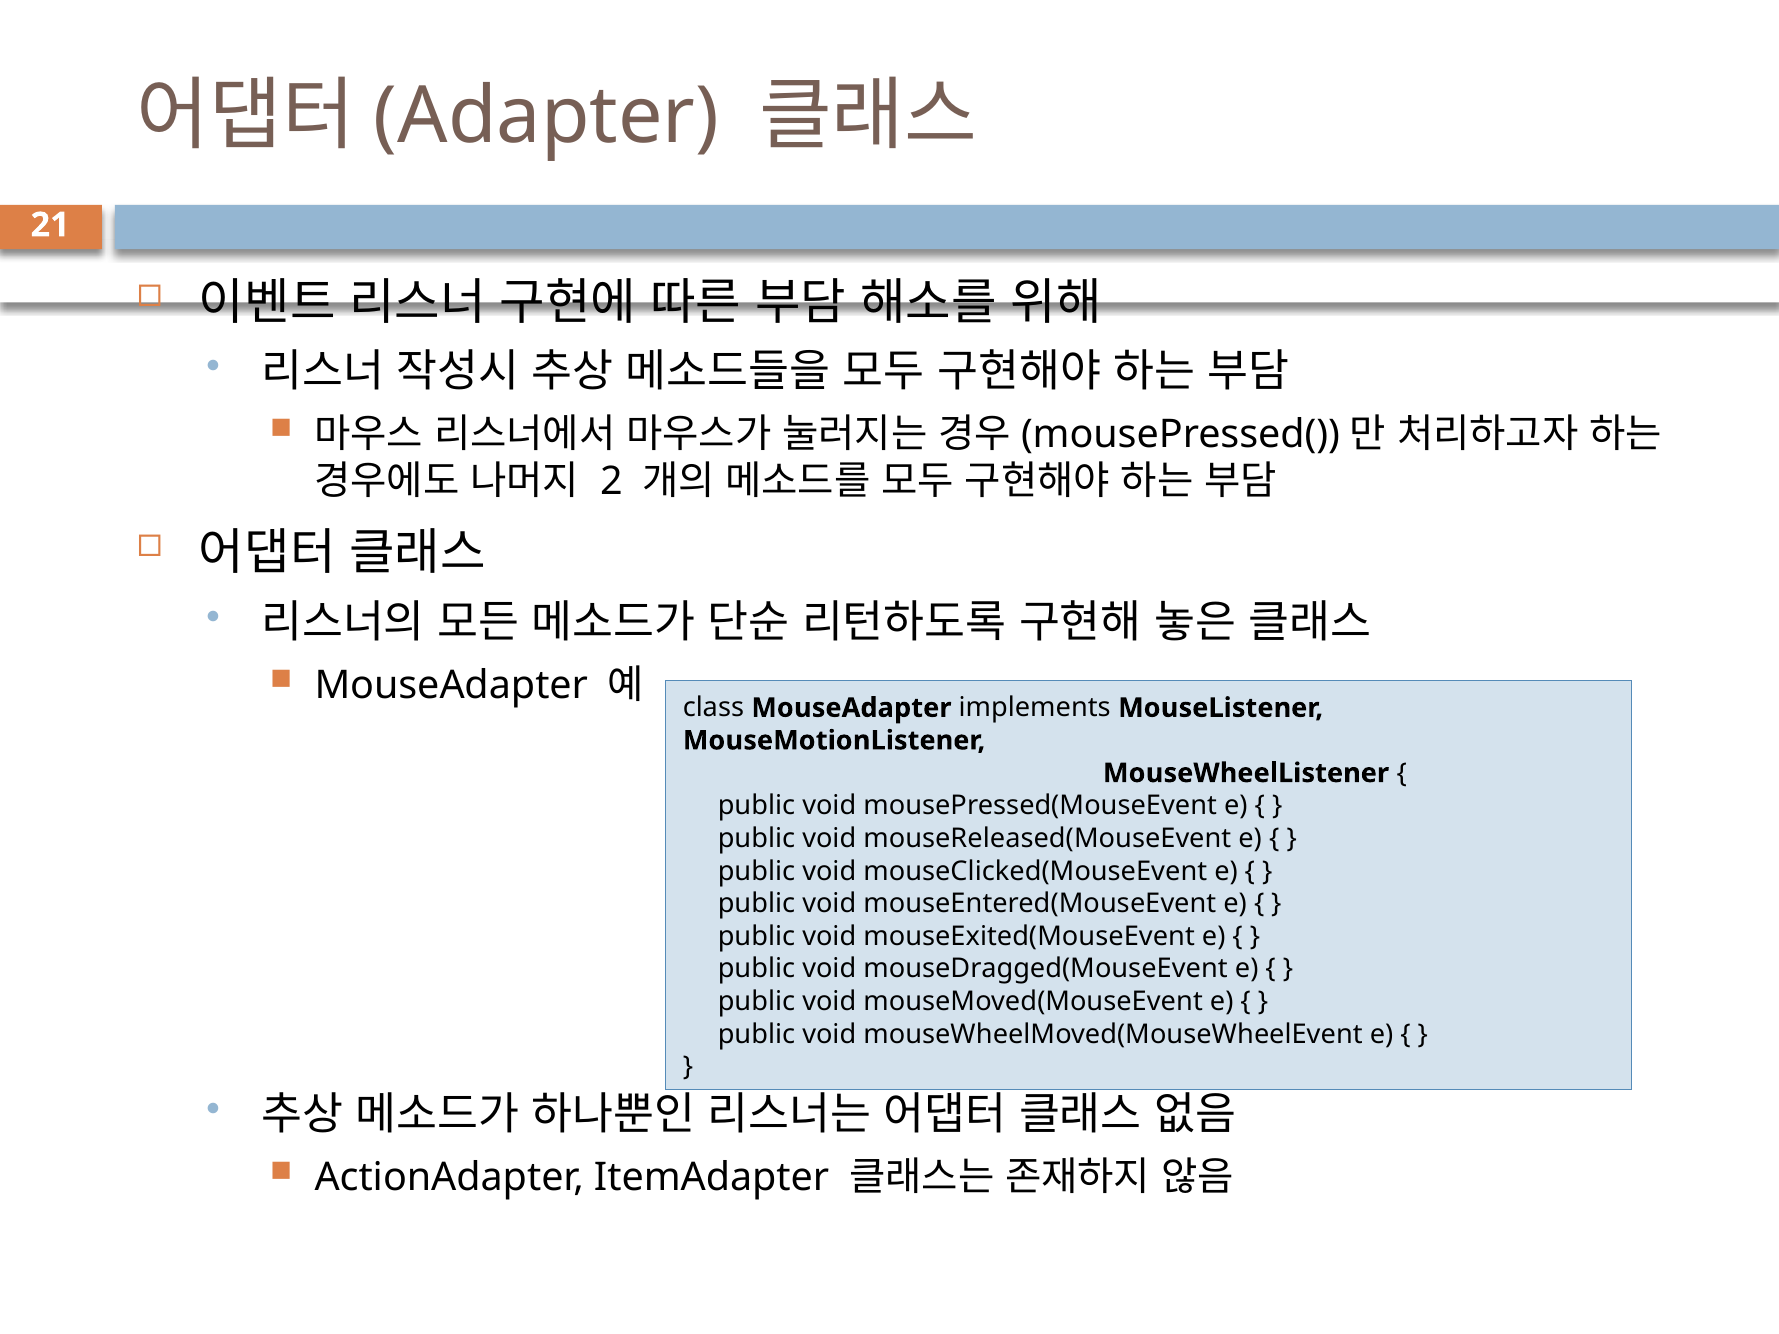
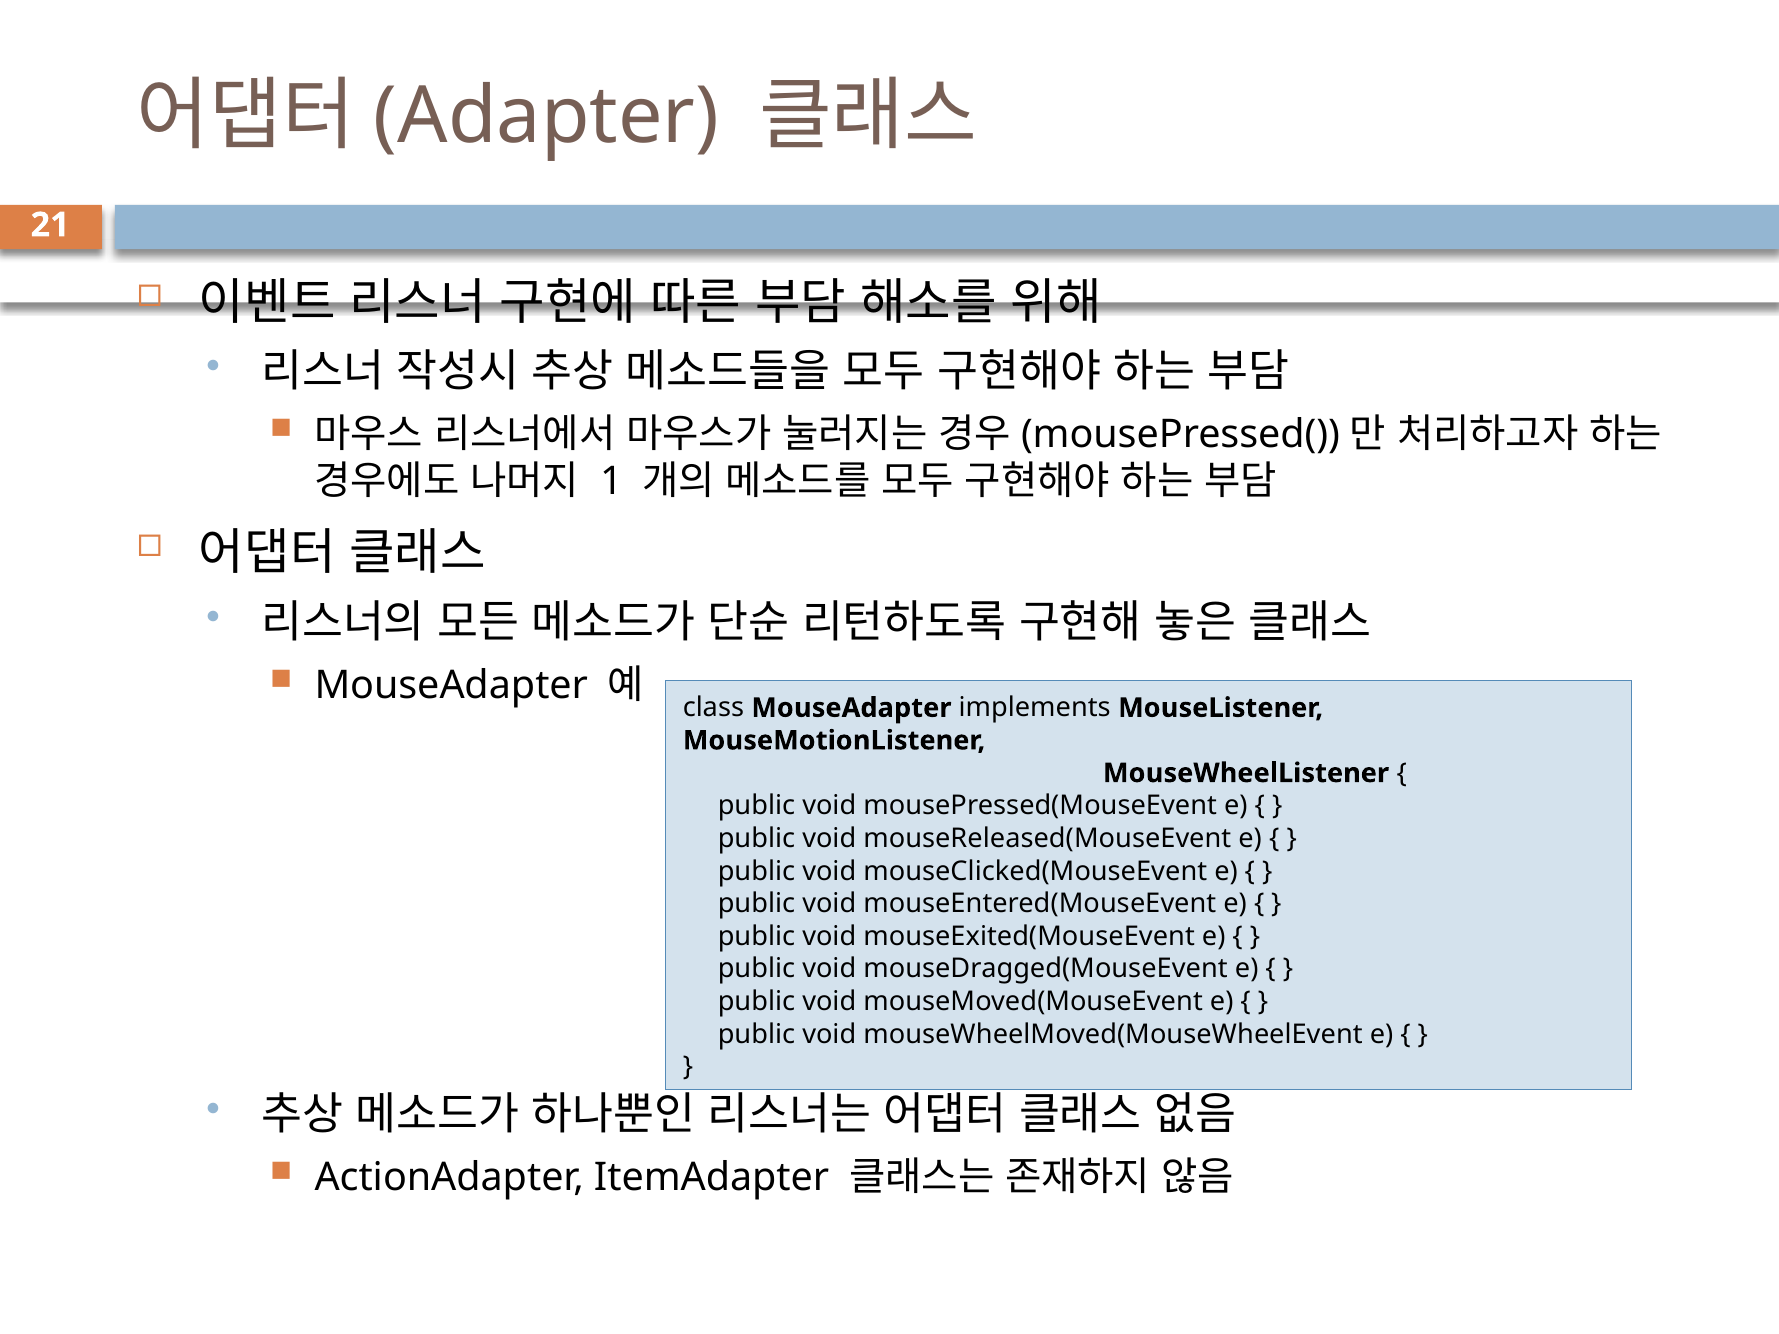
2: 2 -> 1
